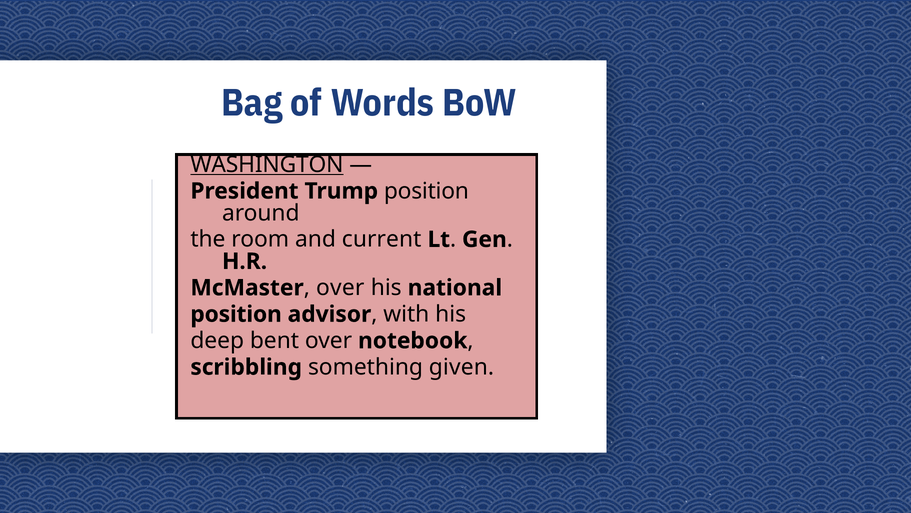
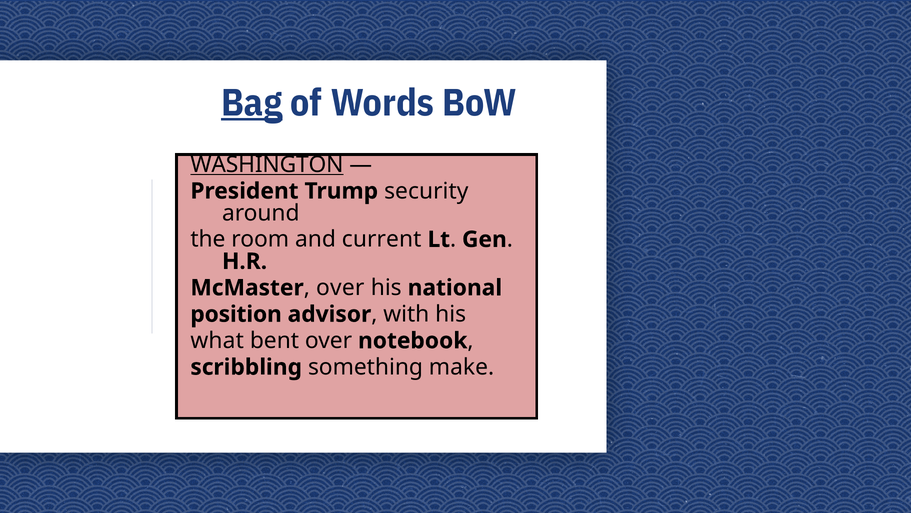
Bag underline: none -> present
Trump position: position -> security
deep: deep -> what
given: given -> make
